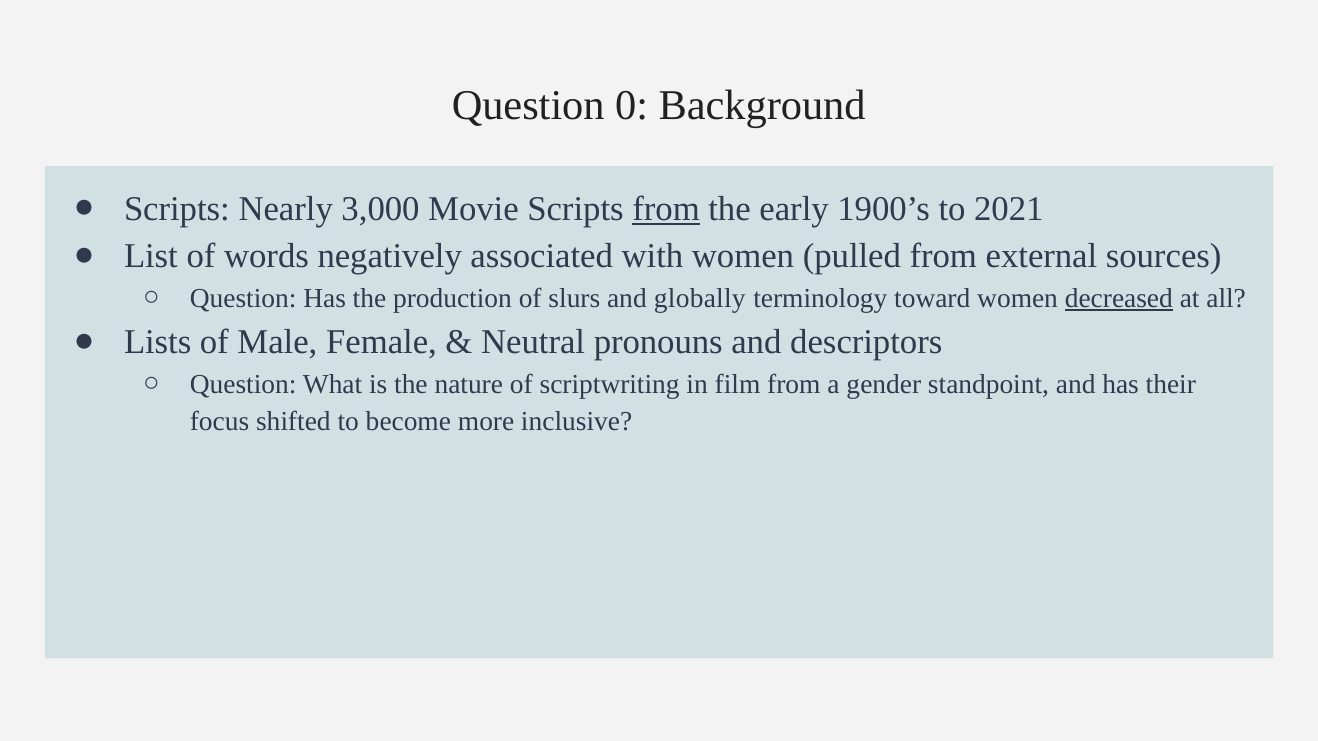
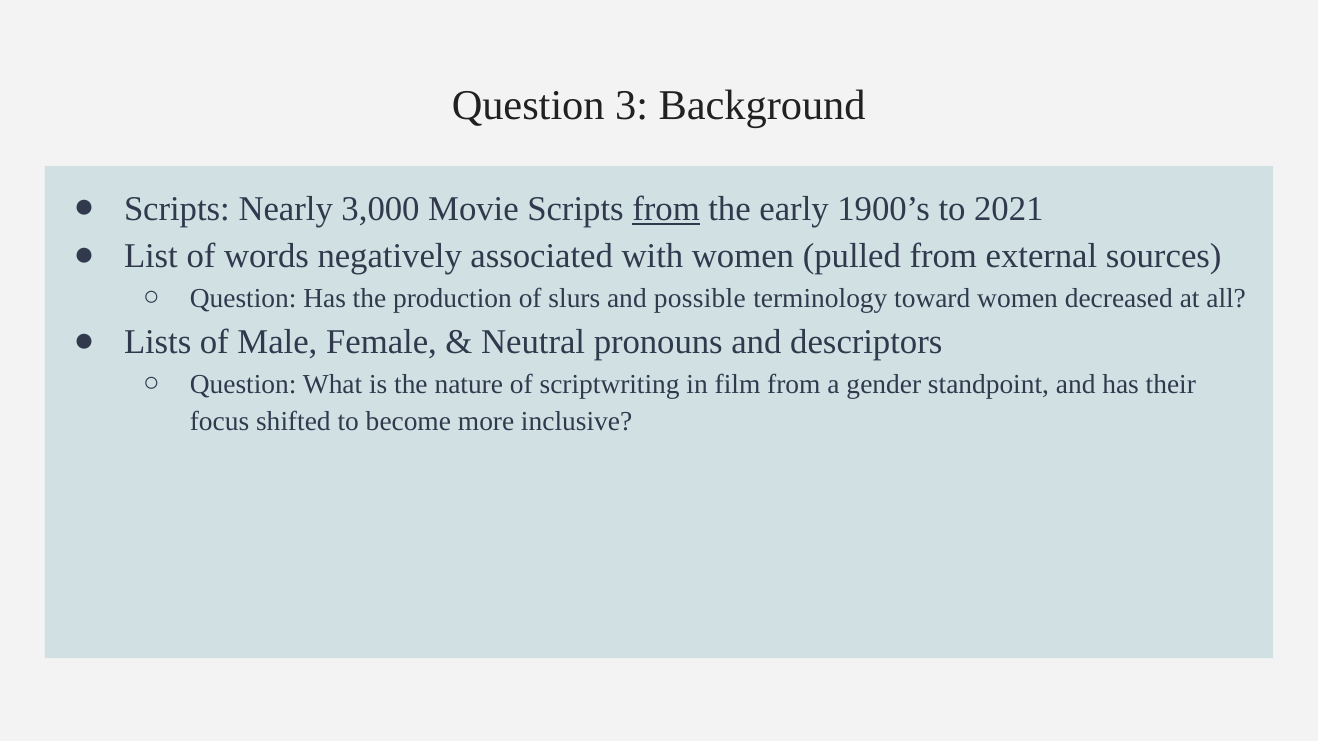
0: 0 -> 3
globally: globally -> possible
decreased underline: present -> none
